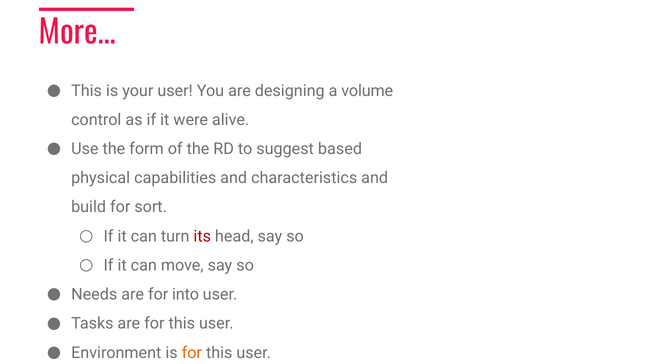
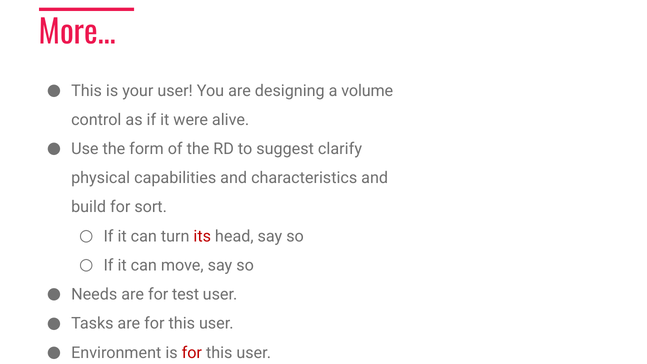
based: based -> clarify
into: into -> test
for at (192, 353) colour: orange -> red
